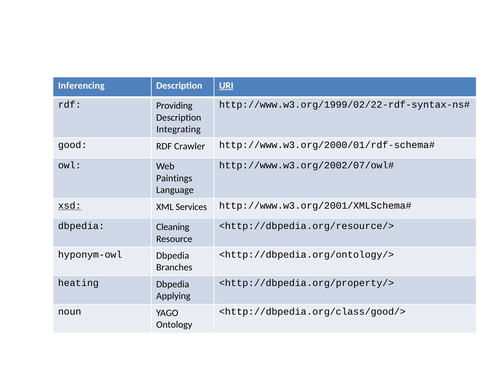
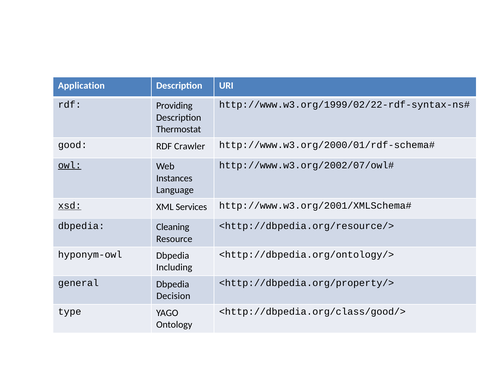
Inferencing: Inferencing -> Application
URI underline: present -> none
Integrating: Integrating -> Thermostat
owl underline: none -> present
Paintings: Paintings -> Instances
Branches: Branches -> Including
heating: heating -> general
Applying: Applying -> Decision
noun: noun -> type
